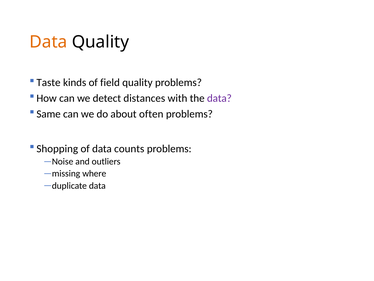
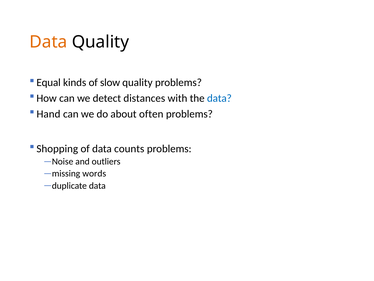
Taste: Taste -> Equal
field: field -> slow
data at (219, 98) colour: purple -> blue
Same: Same -> Hand
where: where -> words
